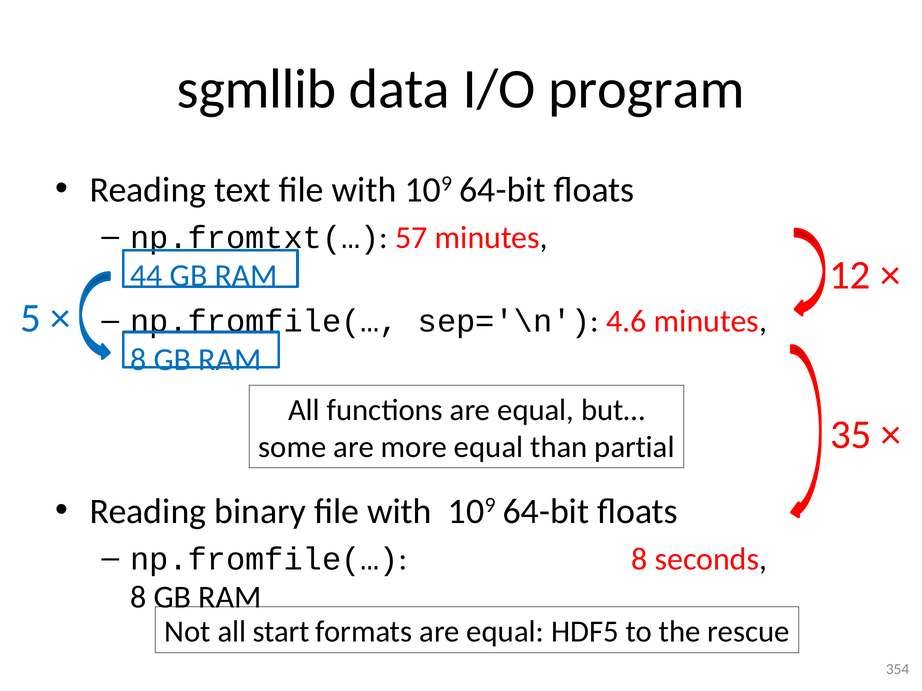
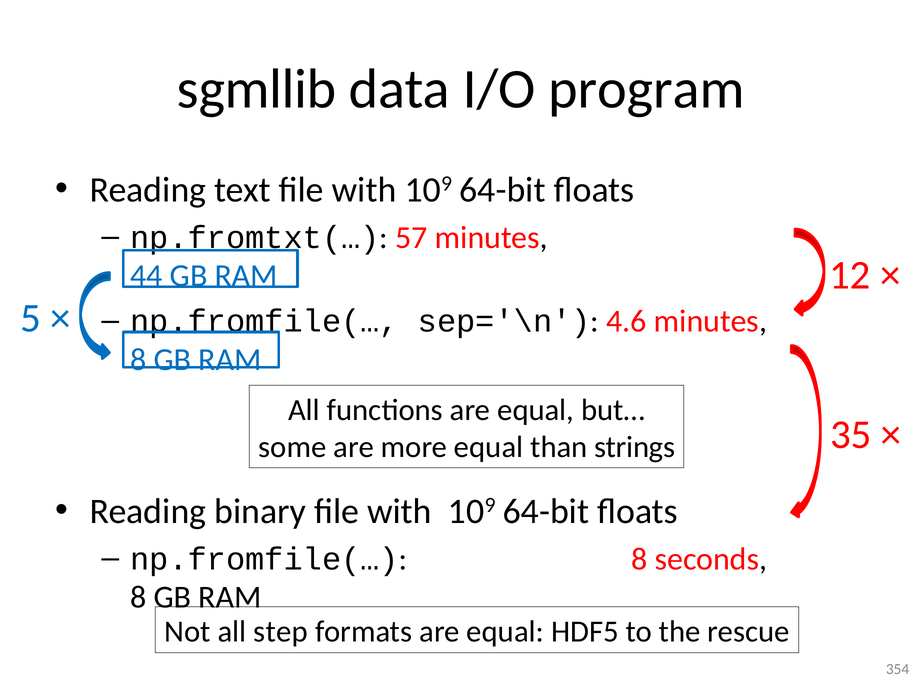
partial: partial -> strings
start: start -> step
